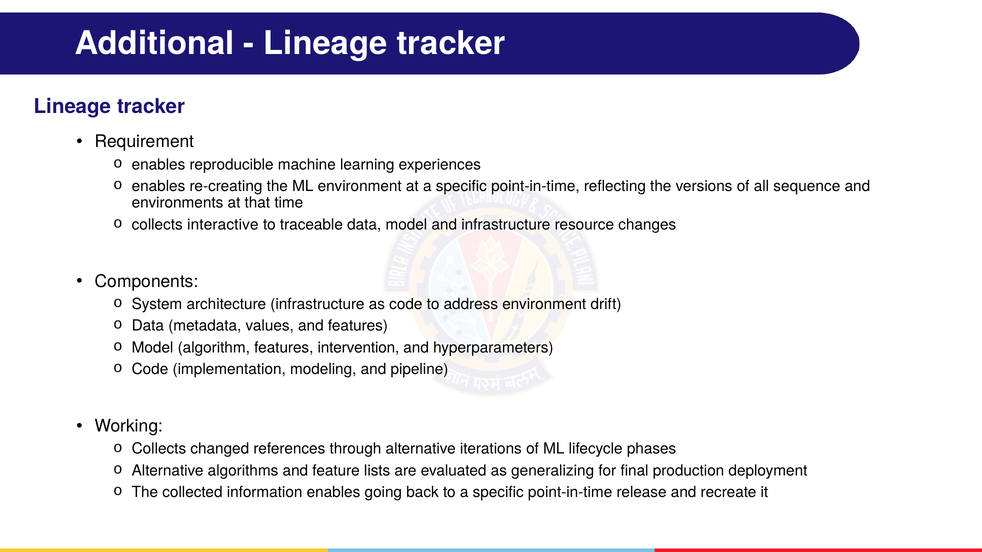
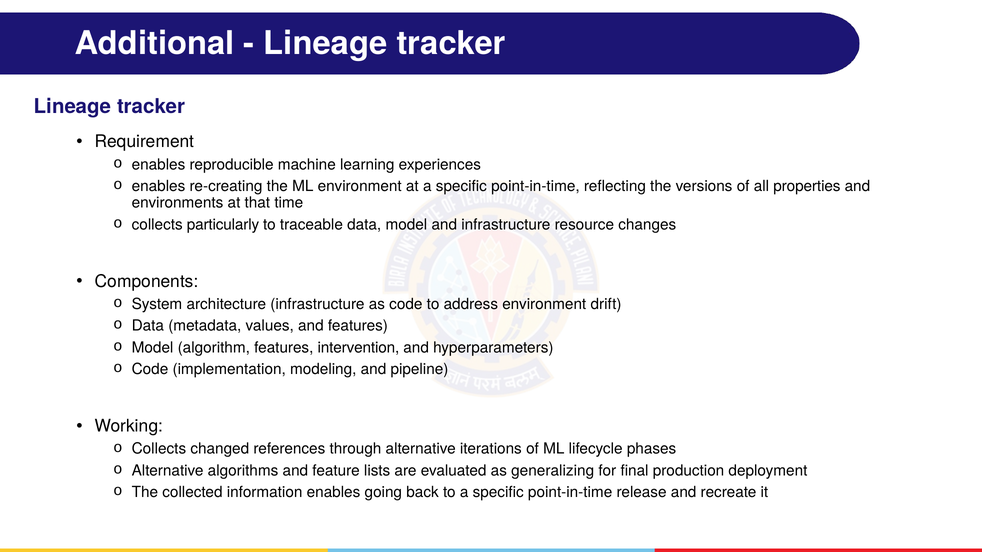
sequence: sequence -> properties
interactive: interactive -> particularly
